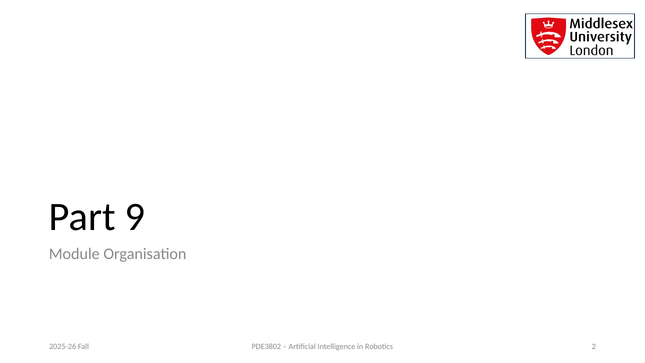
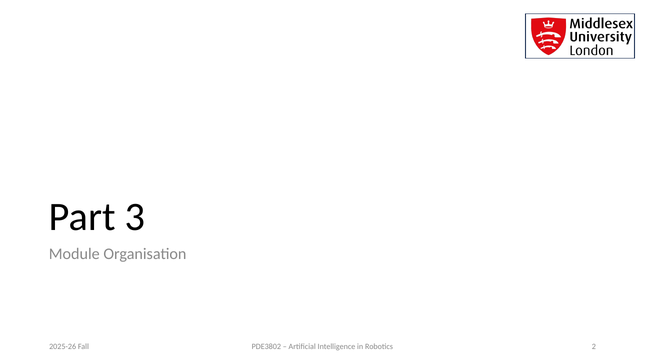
9: 9 -> 3
